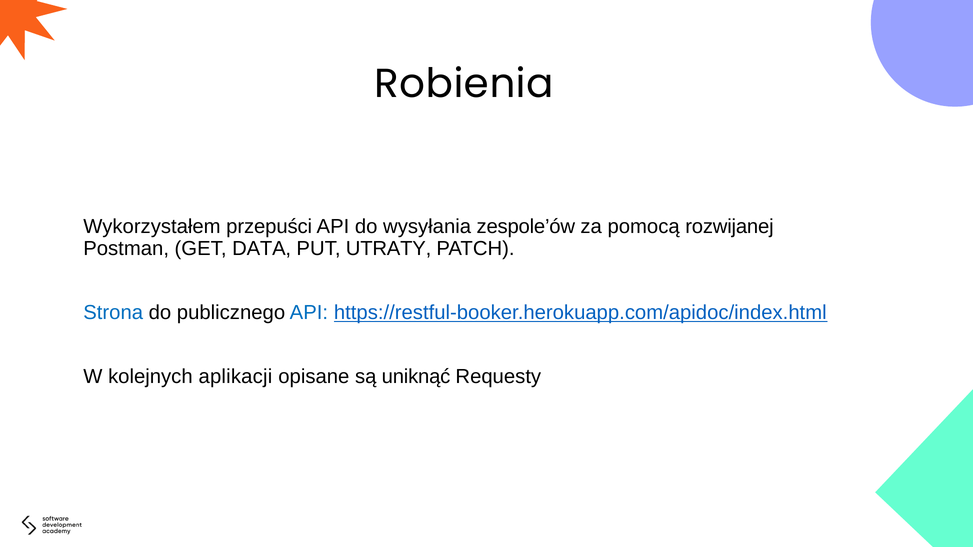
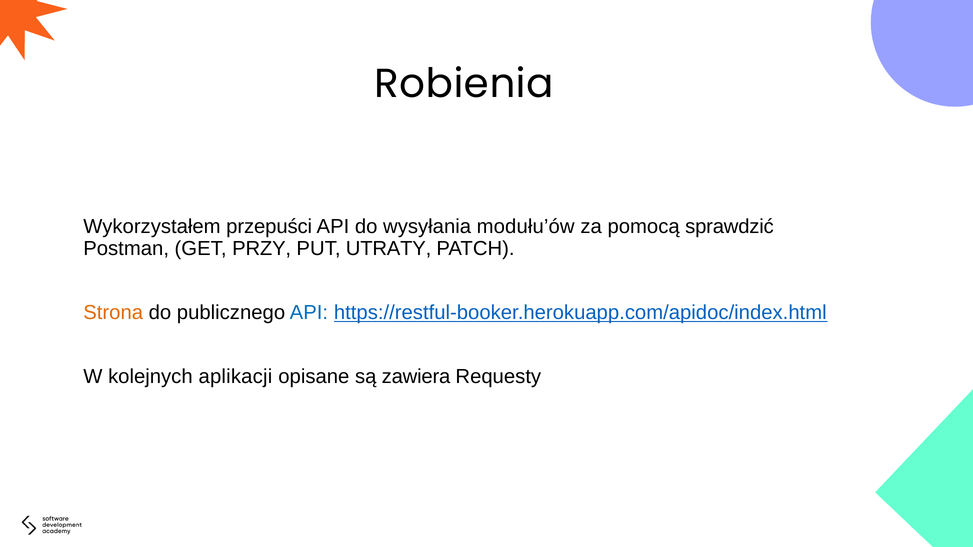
zespole’ów: zespole’ów -> modułu’ów
rozwijanej: rozwijanej -> sprawdzić
DATA: DATA -> PRZY
Strona colour: blue -> orange
uniknąć: uniknąć -> zawiera
